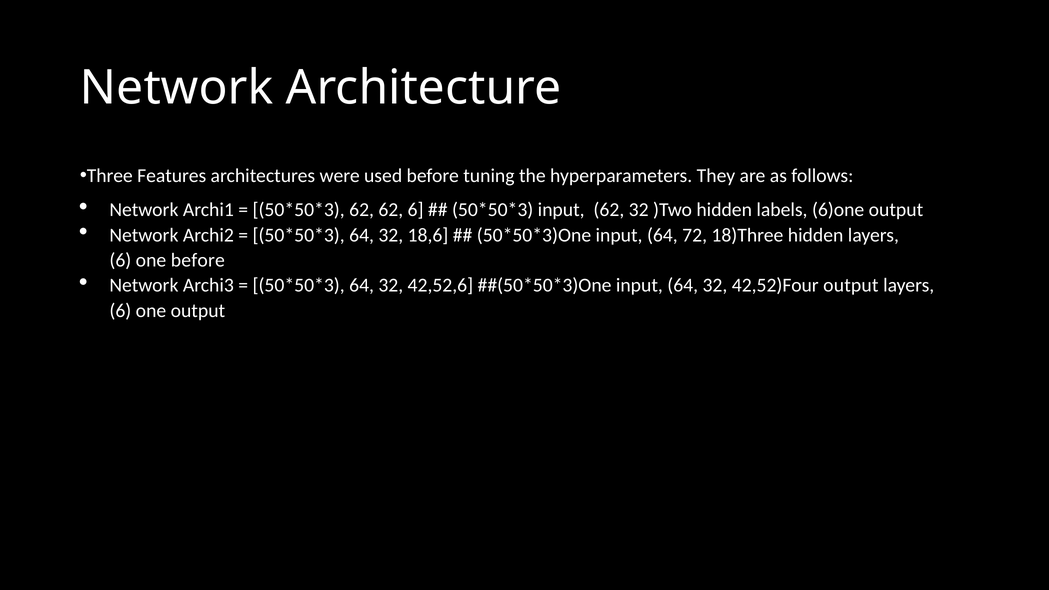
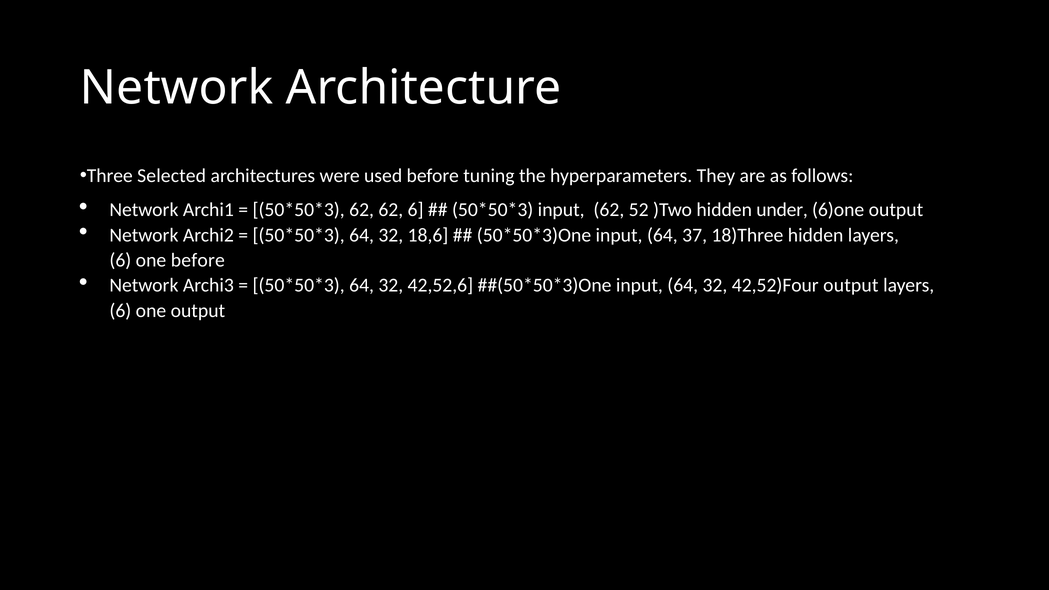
Features: Features -> Selected
62 32: 32 -> 52
labels: labels -> under
72: 72 -> 37
